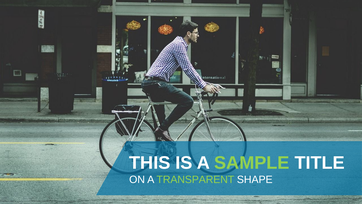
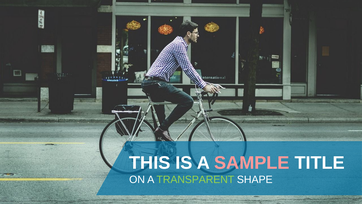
SAMPLE colour: light green -> pink
